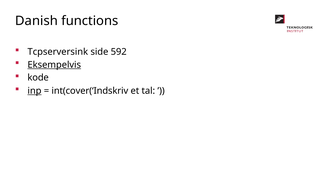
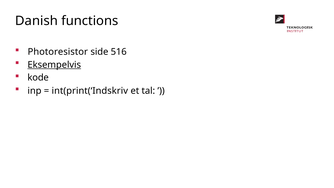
Tcpserversink: Tcpserversink -> Photoresistor
592: 592 -> 516
inp underline: present -> none
int(cover(‘Indskriv: int(cover(‘Indskriv -> int(print(‘Indskriv
